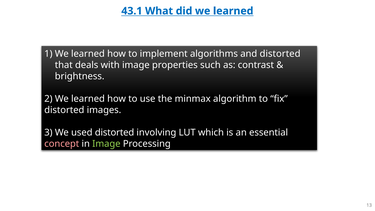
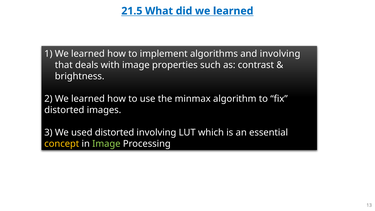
43.1: 43.1 -> 21.5
and distorted: distorted -> involving
concept colour: pink -> yellow
